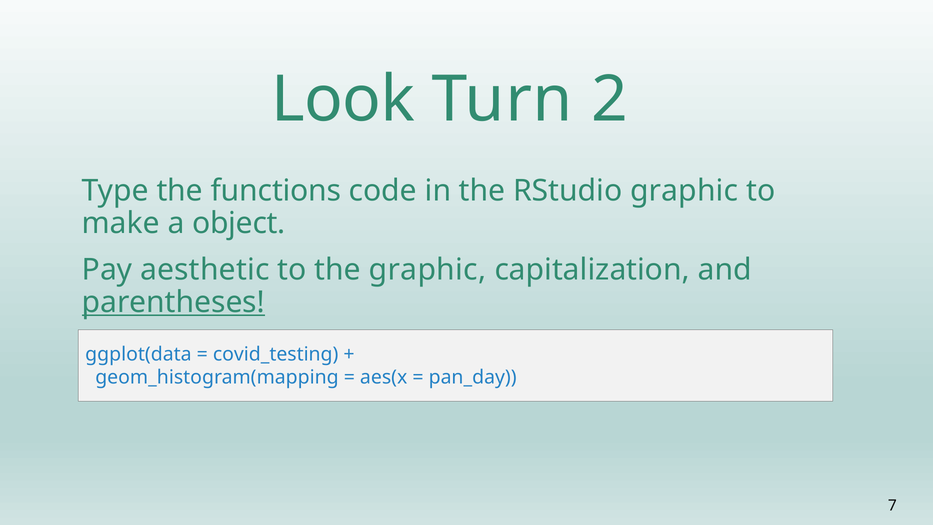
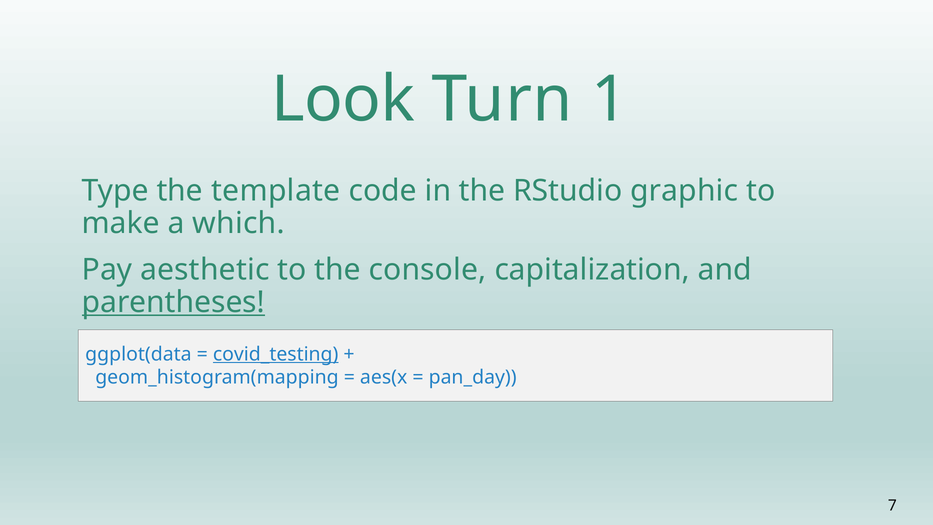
2: 2 -> 1
functions: functions -> template
object: object -> which
the graphic: graphic -> console
covid_testing underline: none -> present
